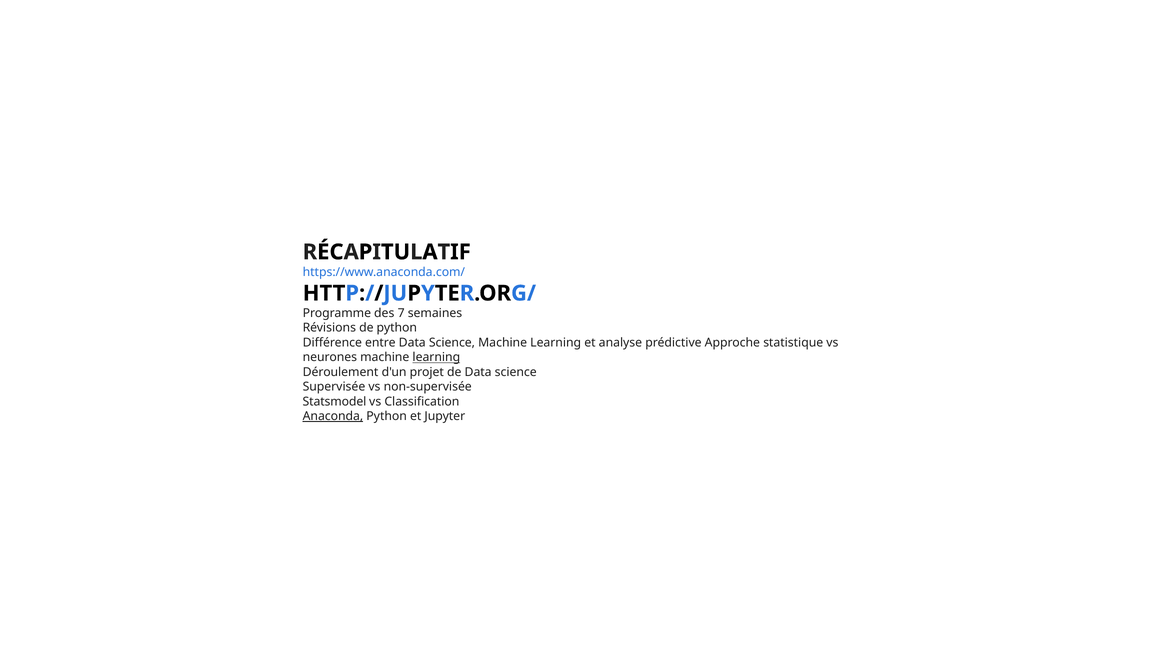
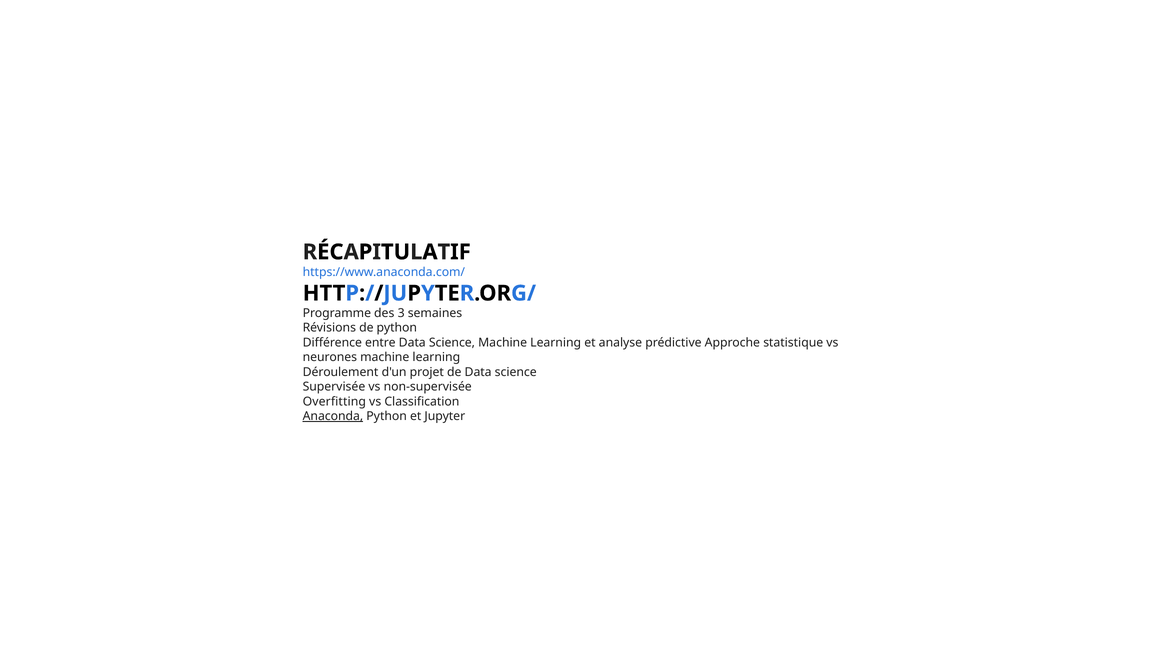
7: 7 -> 3
learning at (436, 357) underline: present -> none
Statsmodel: Statsmodel -> Overfitting
